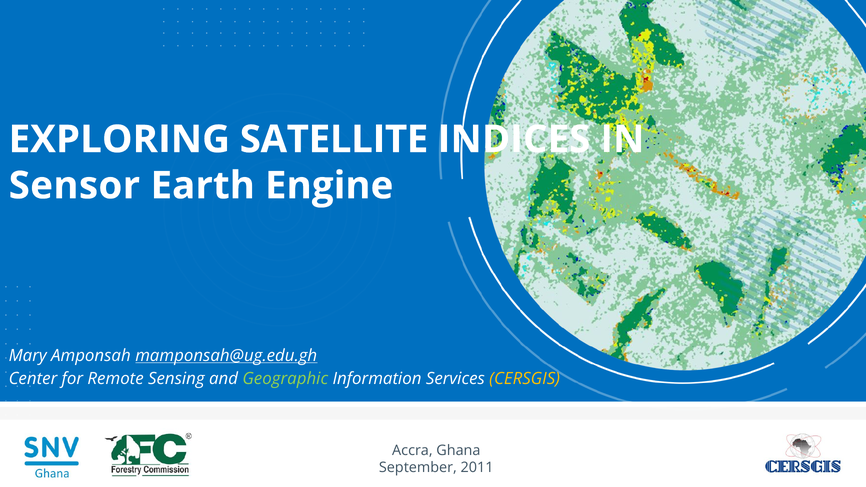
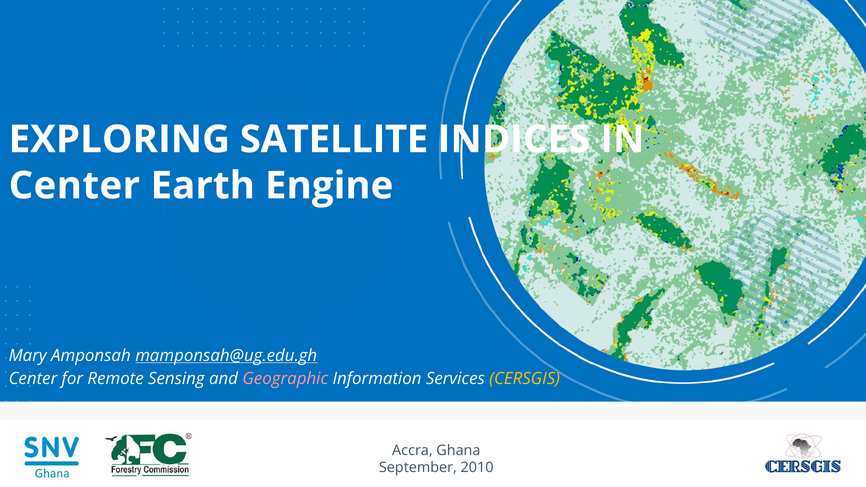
Sensor at (74, 186): Sensor -> Center
Geographic colour: light green -> pink
2011: 2011 -> 2010
